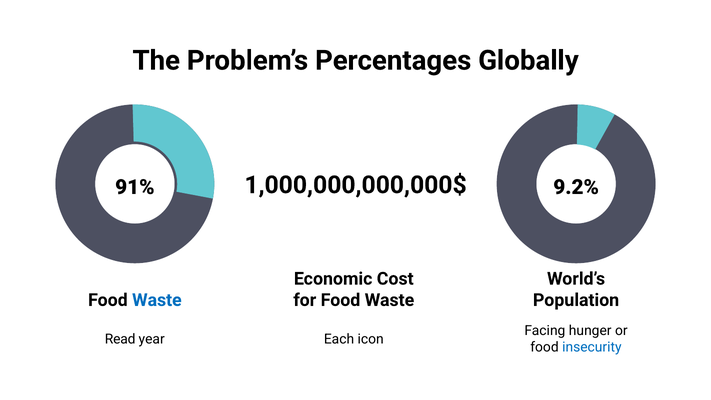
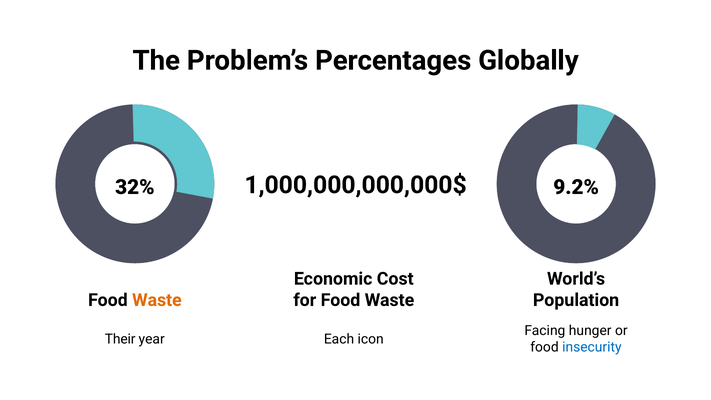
91%: 91% -> 32%
Waste at (157, 300) colour: blue -> orange
Read: Read -> Their
